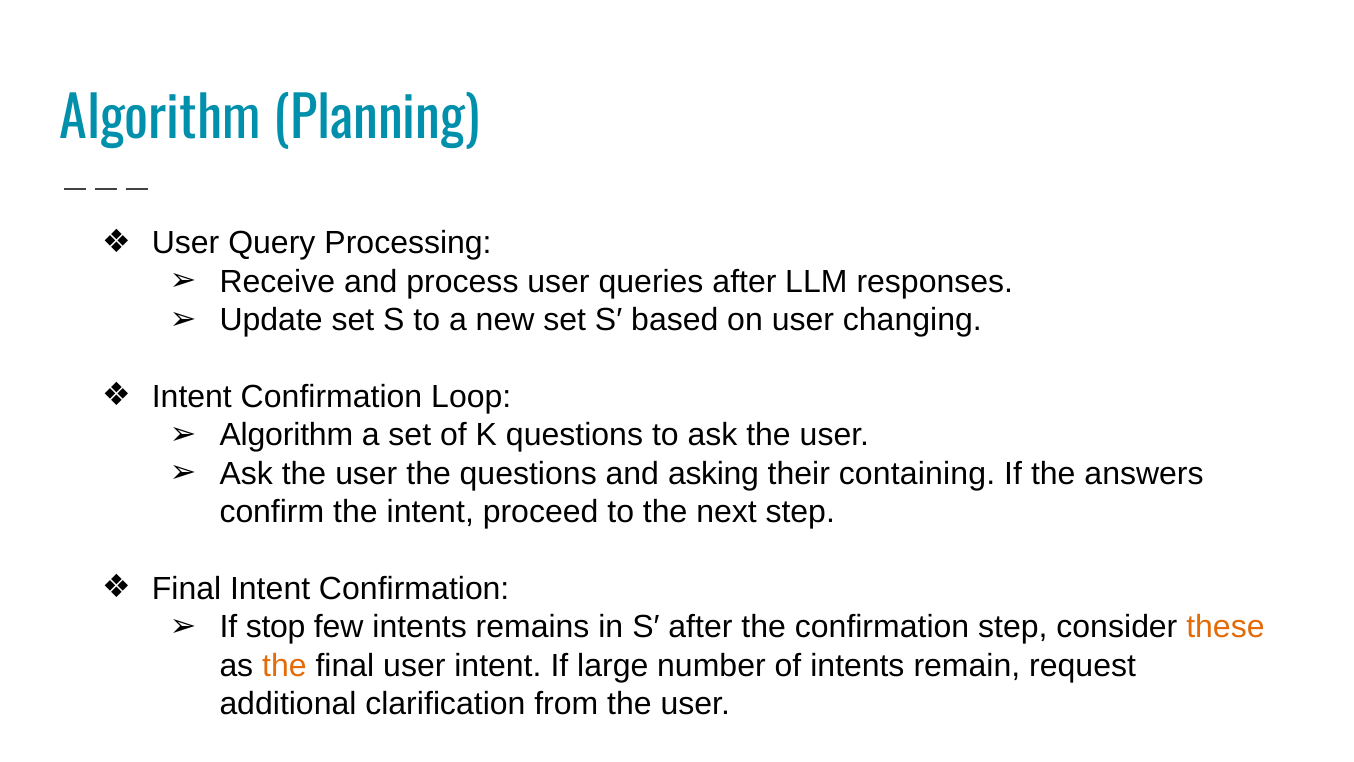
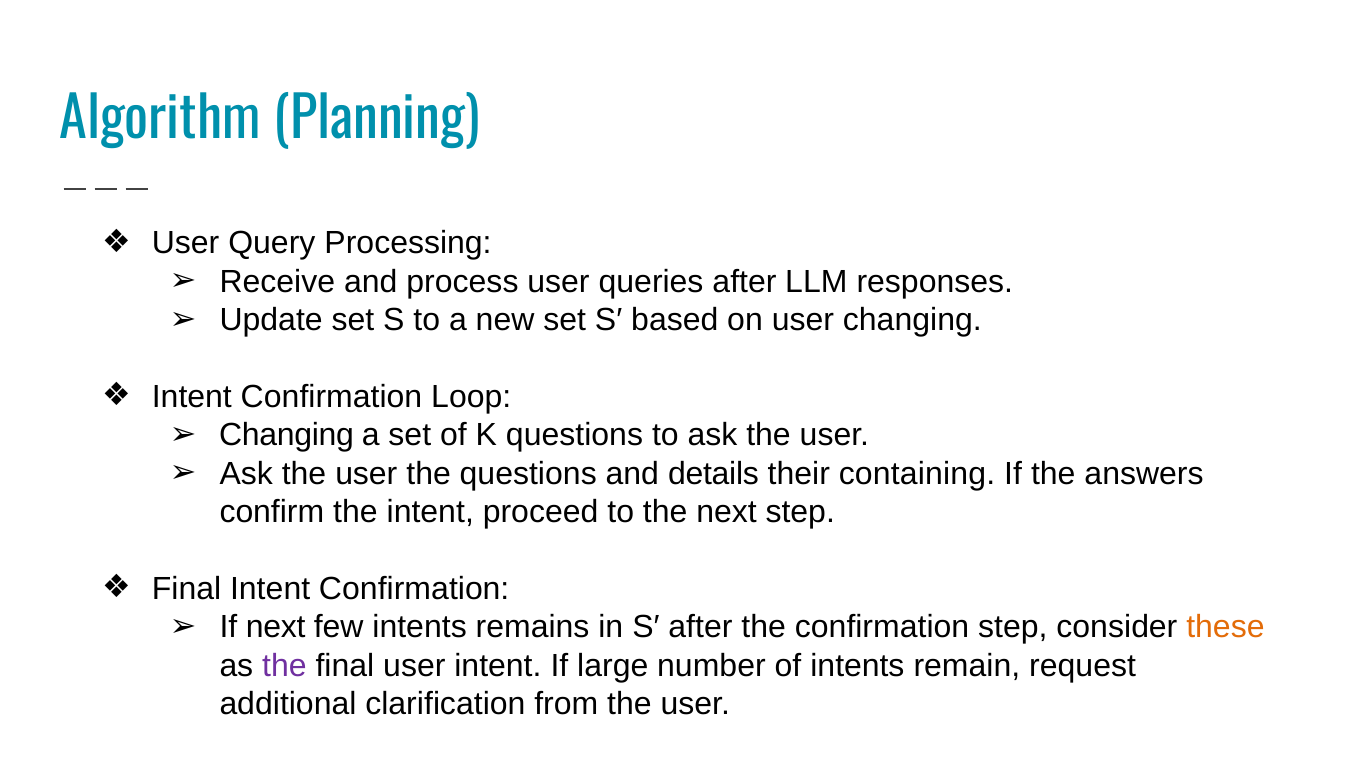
Algorithm at (286, 435): Algorithm -> Changing
asking: asking -> details
If stop: stop -> next
the at (284, 665) colour: orange -> purple
